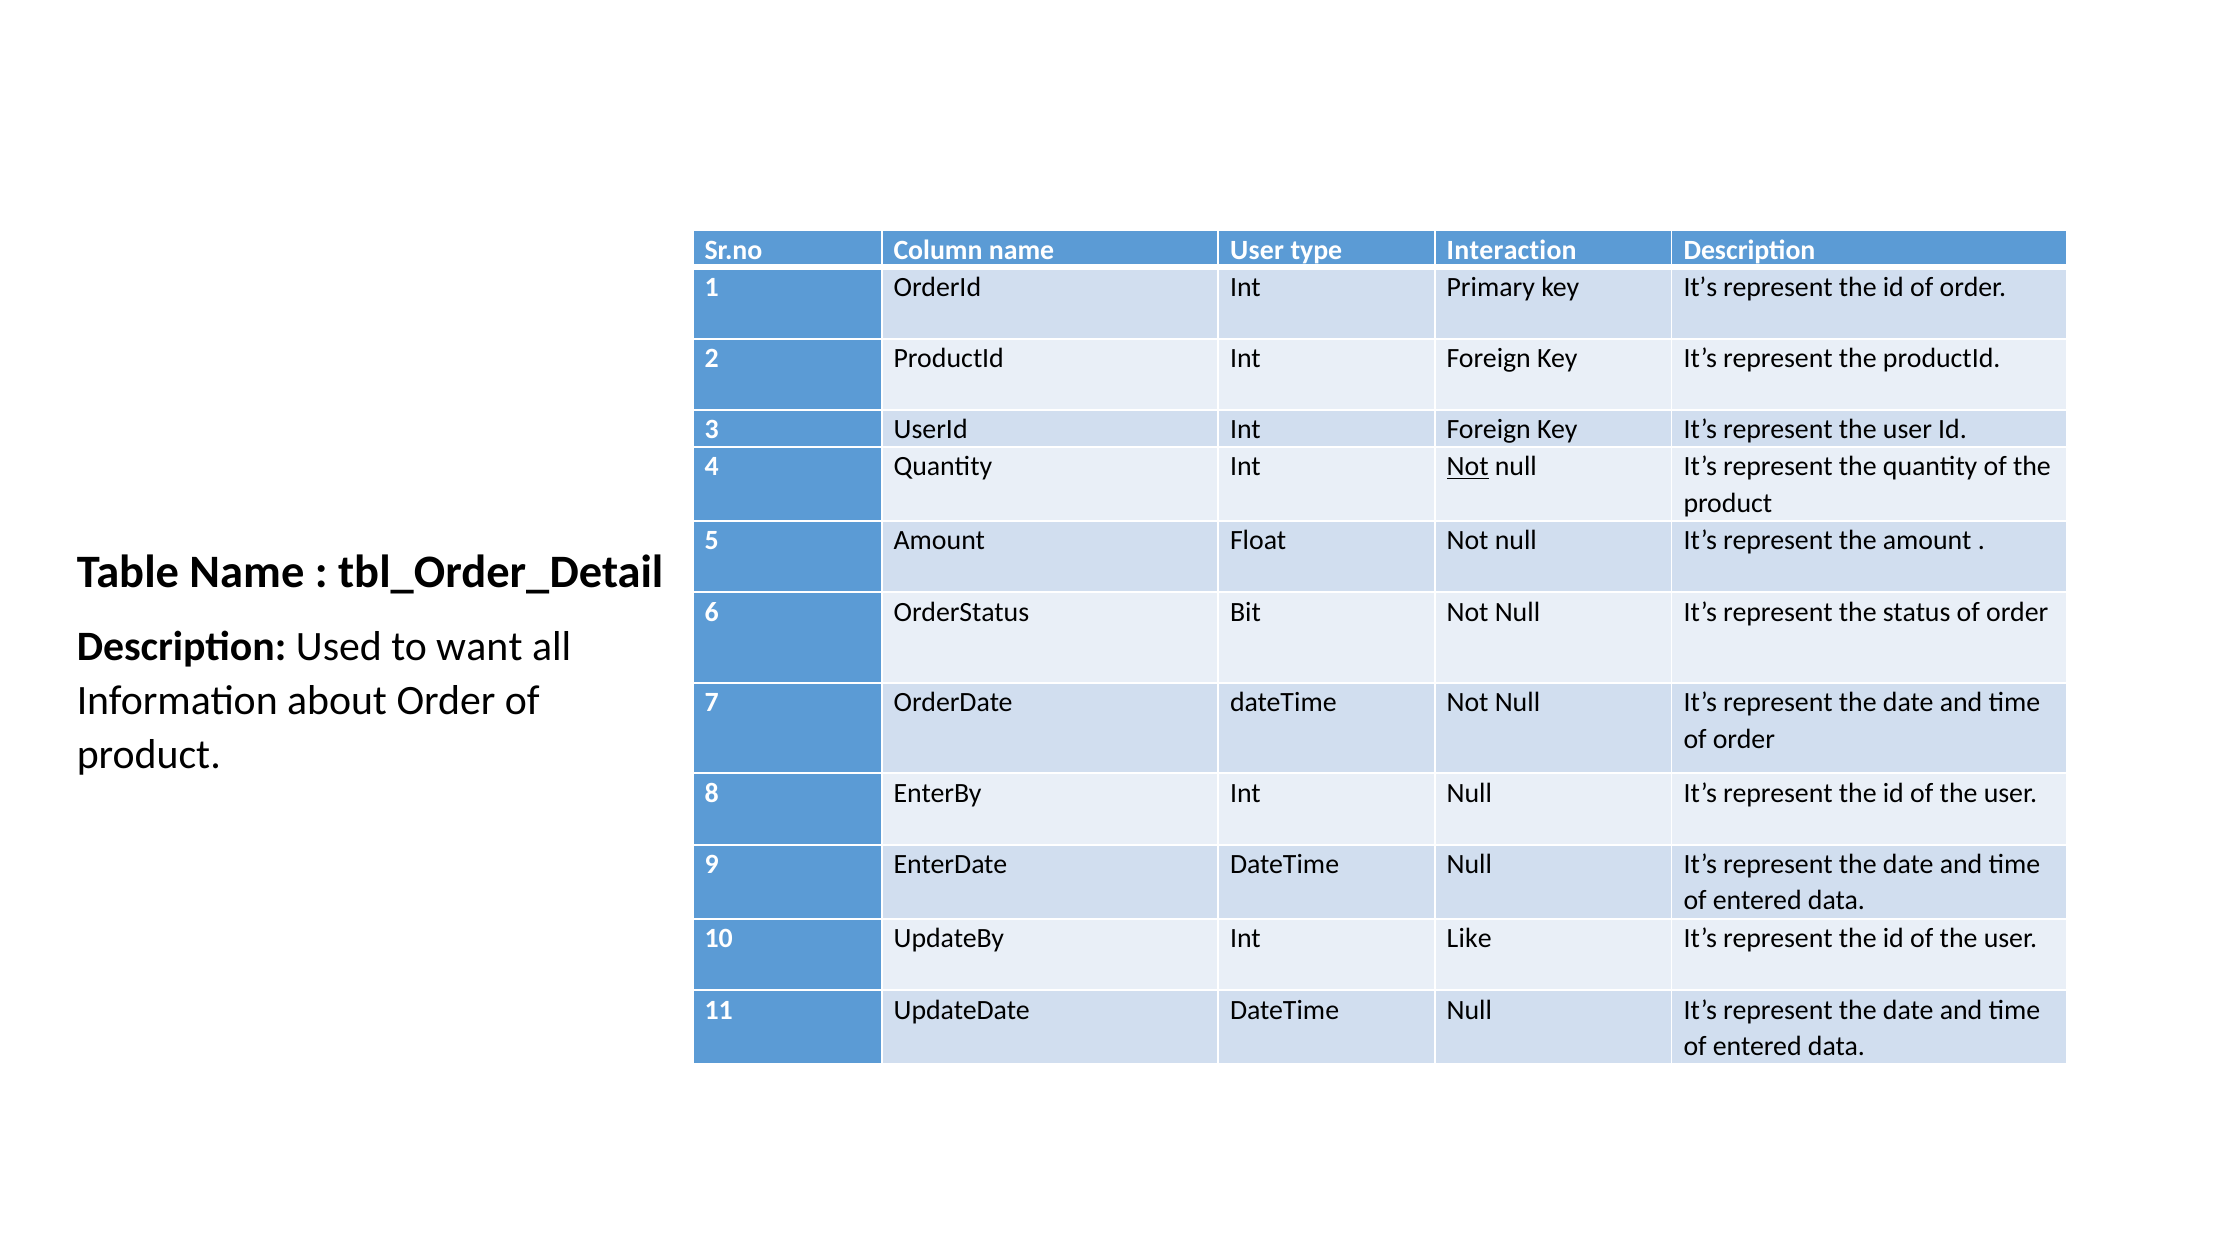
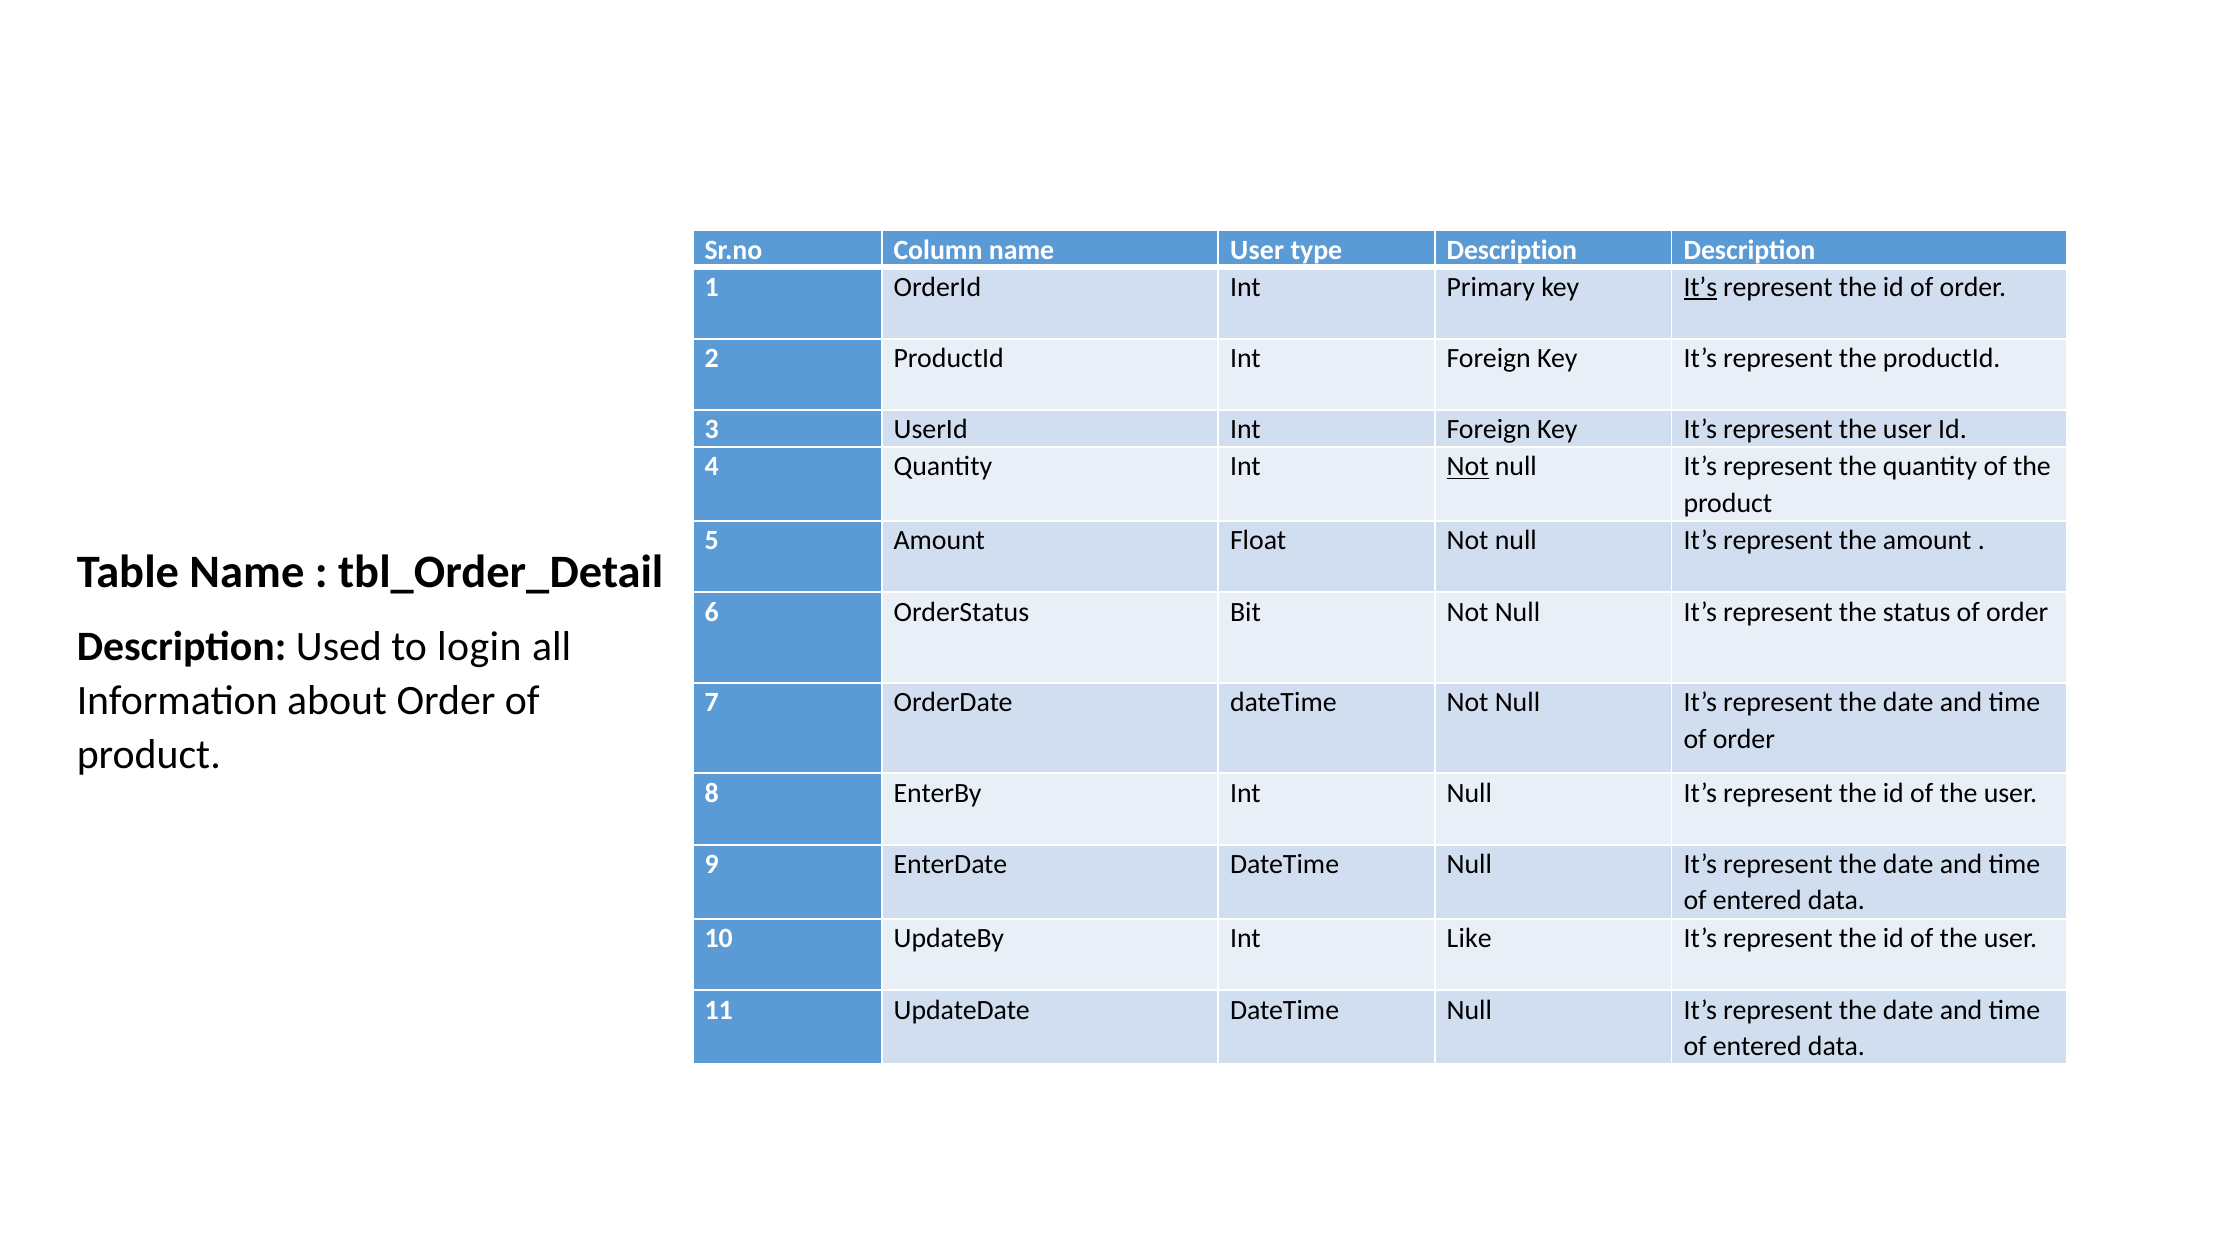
type Interaction: Interaction -> Description
It’s at (1700, 287) underline: none -> present
want: want -> login
